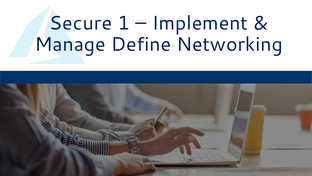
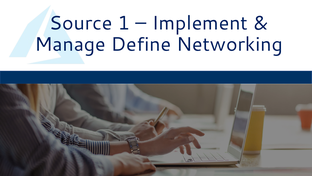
Secure: Secure -> Source
